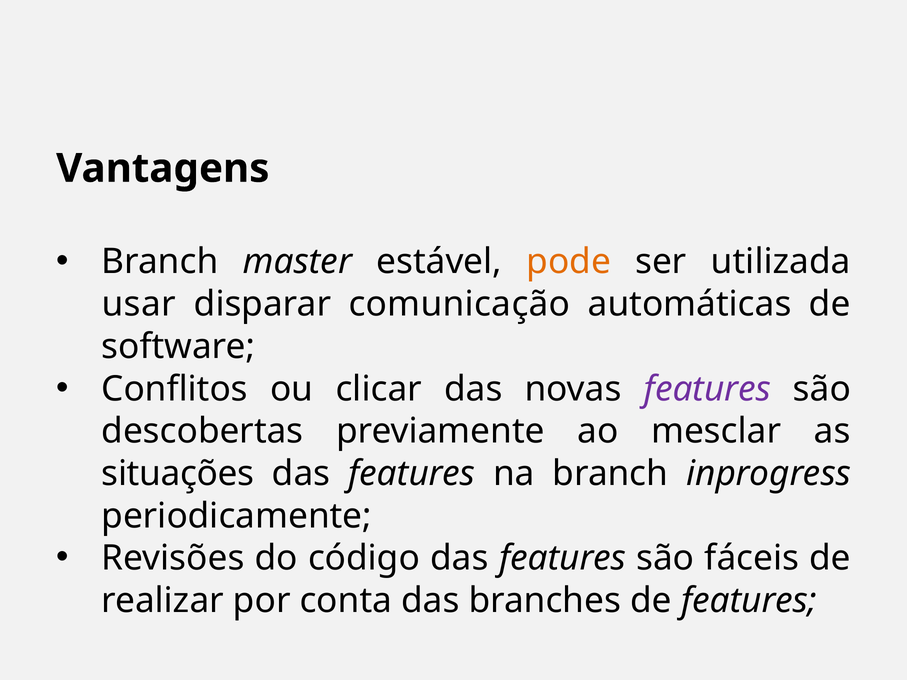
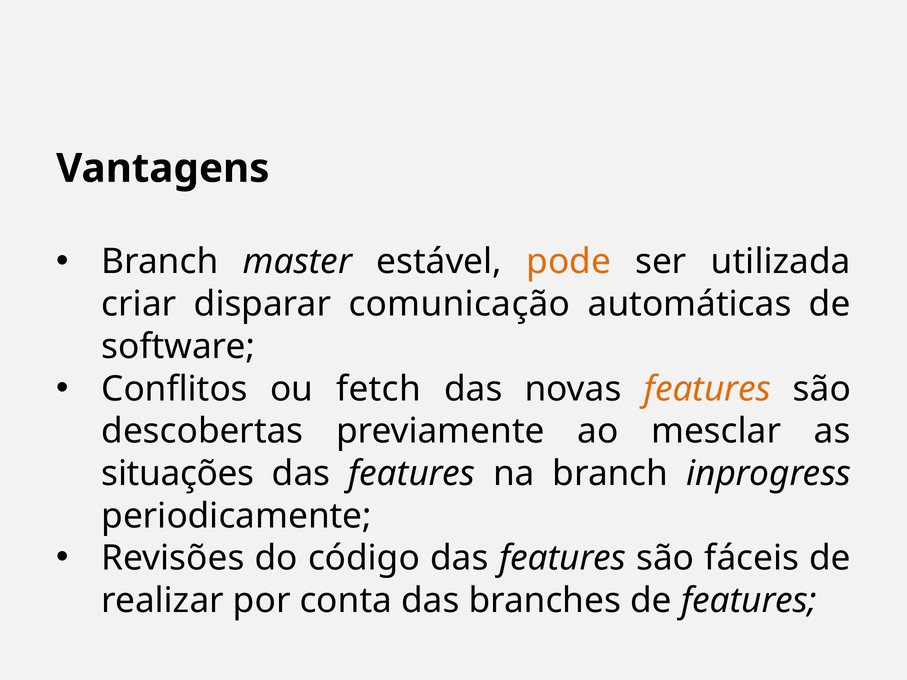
usar: usar -> criar
clicar: clicar -> fetch
features at (707, 389) colour: purple -> orange
